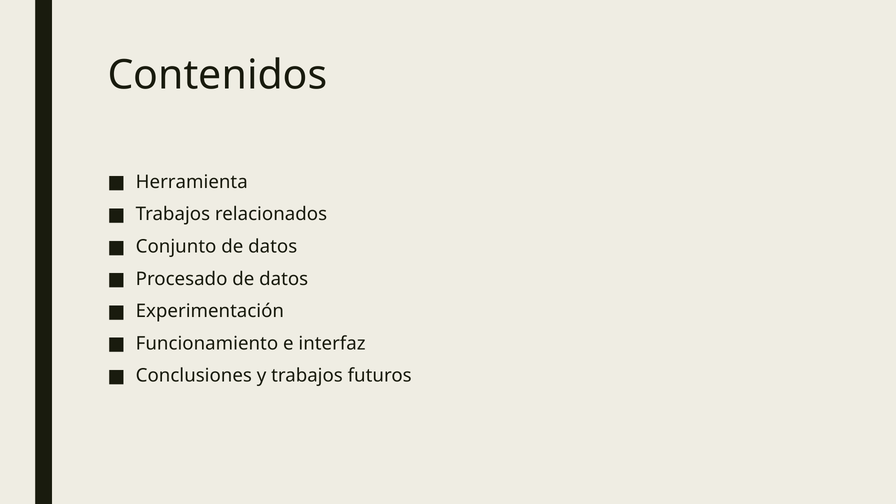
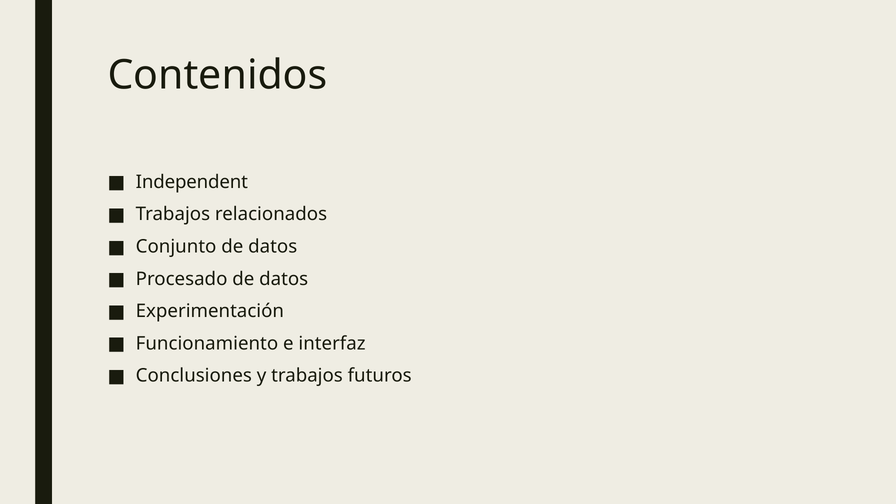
Herramienta: Herramienta -> Independent
